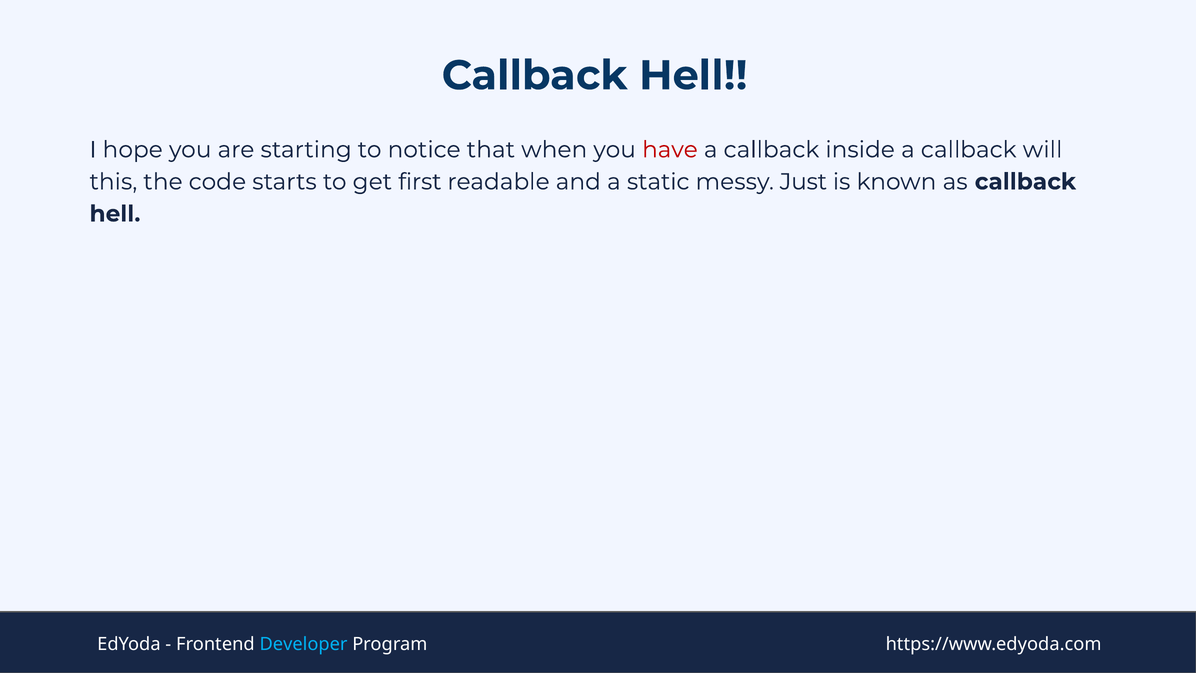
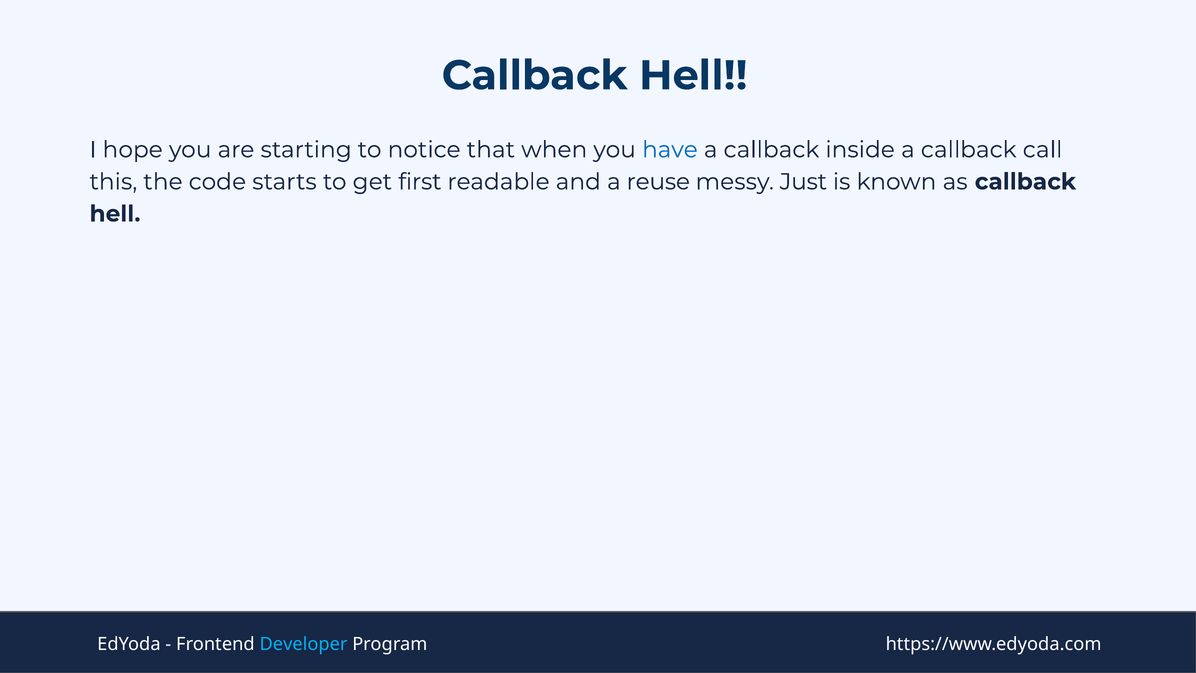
have colour: red -> blue
will: will -> call
static: static -> reuse
